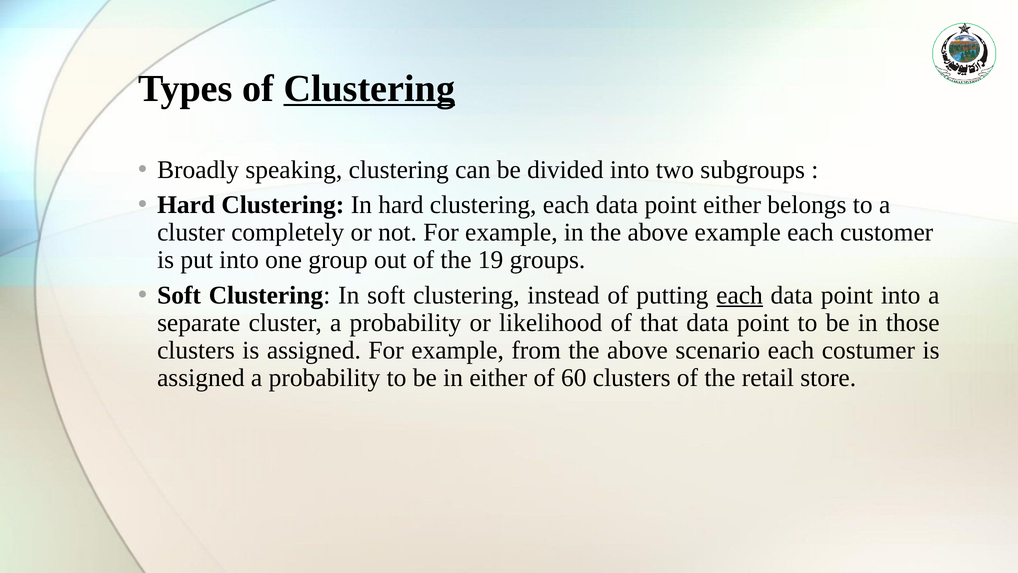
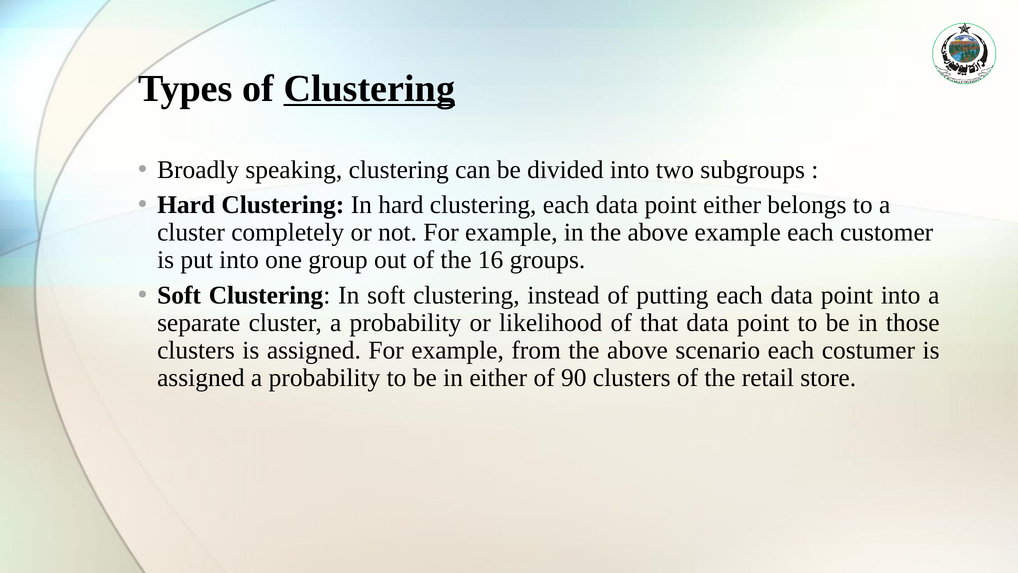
19: 19 -> 16
each at (740, 295) underline: present -> none
60: 60 -> 90
